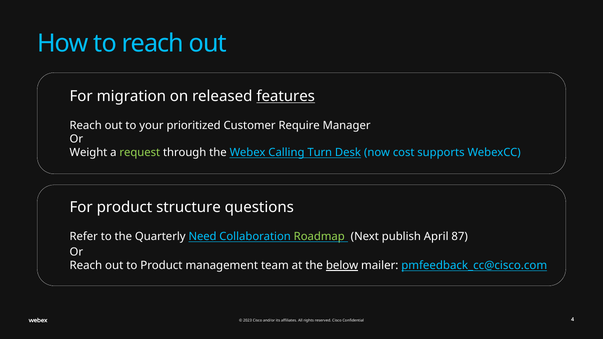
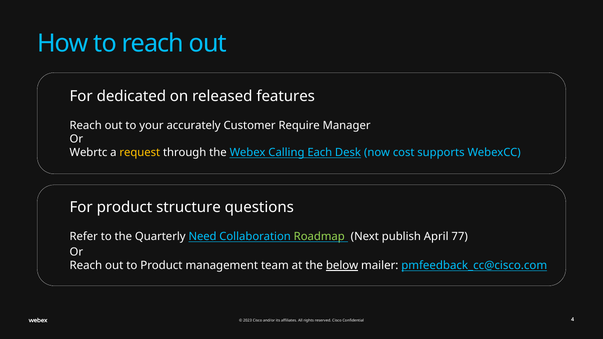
migration: migration -> dedicated
features underline: present -> none
prioritized: prioritized -> accurately
Weight: Weight -> Webrtc
request colour: light green -> yellow
Turn: Turn -> Each
87: 87 -> 77
